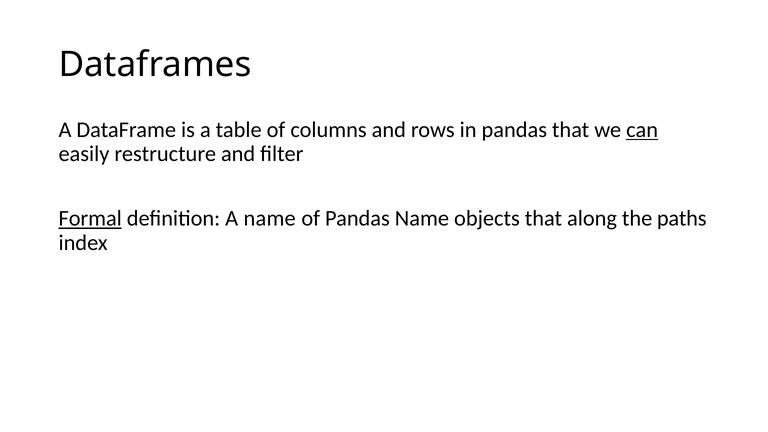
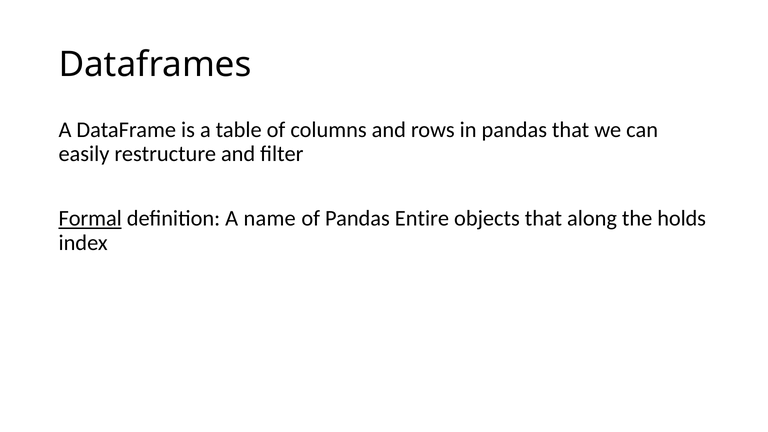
can underline: present -> none
Pandas Name: Name -> Entire
paths: paths -> holds
